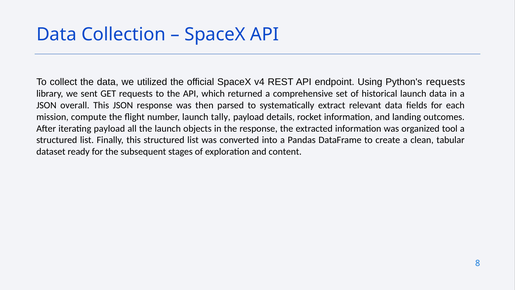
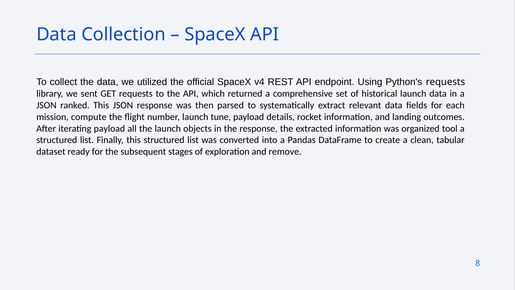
overall: overall -> ranked
tally: tally -> tune
content: content -> remove
